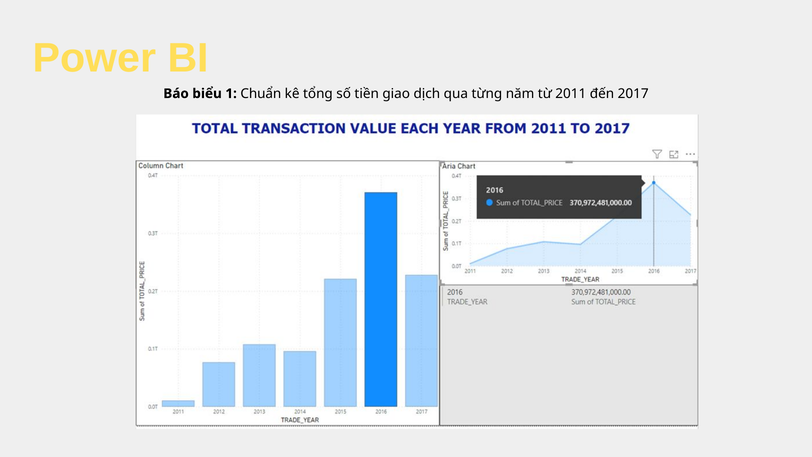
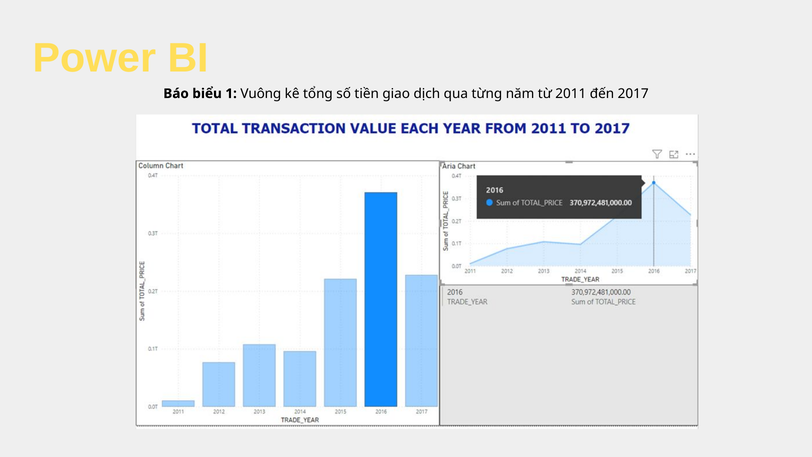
Chuẩn: Chuẩn -> Vuông
